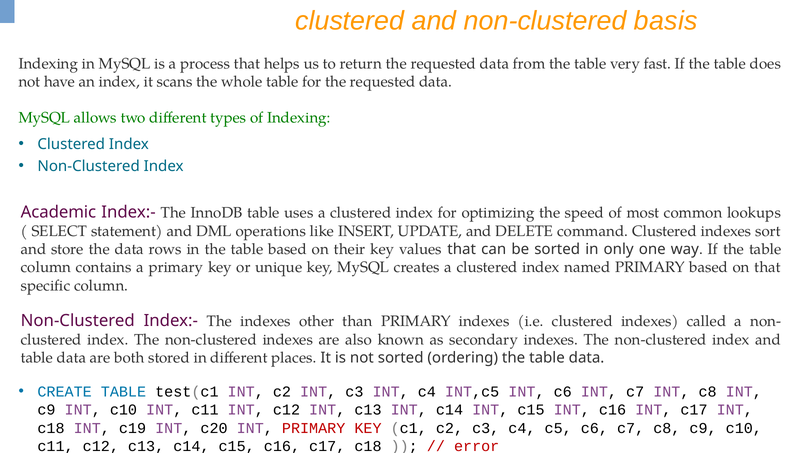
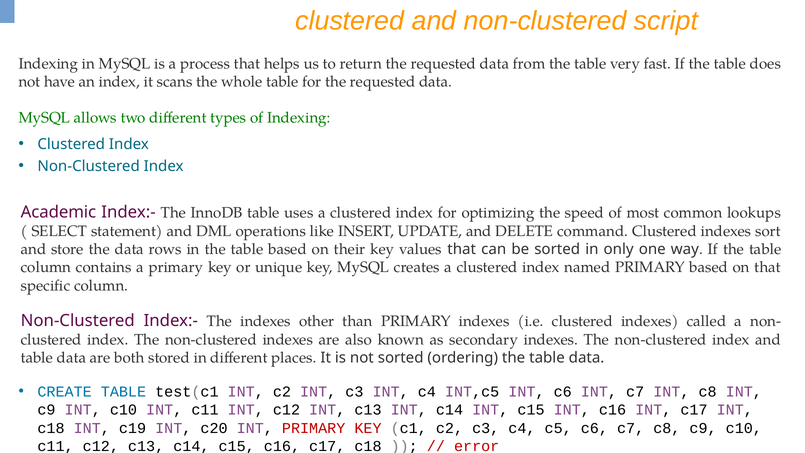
basis: basis -> script
